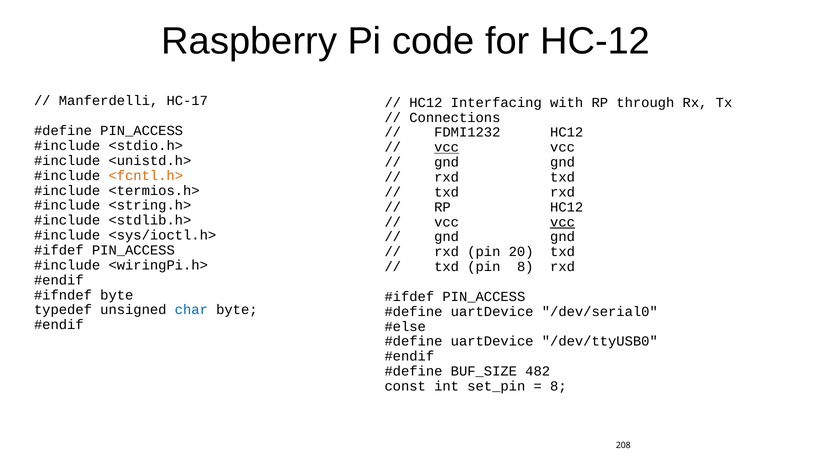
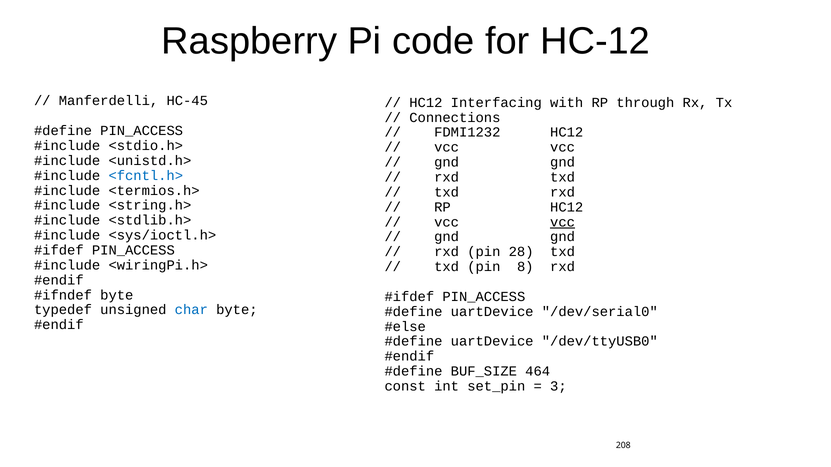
HC-17: HC-17 -> HC-45
vcc at (447, 147) underline: present -> none
<fcntl.h> colour: orange -> blue
20: 20 -> 28
482: 482 -> 464
8 at (558, 387): 8 -> 3
